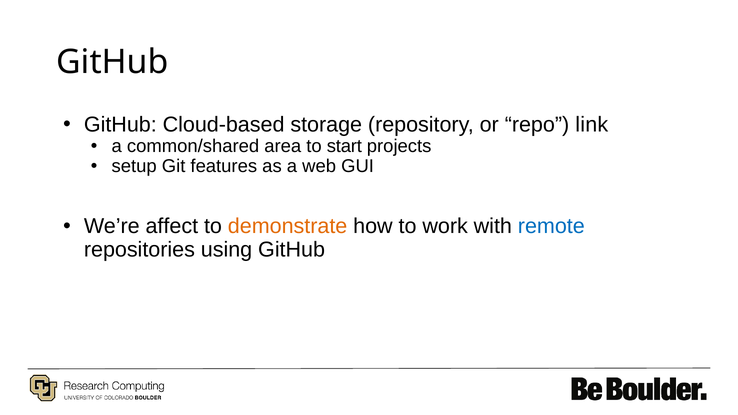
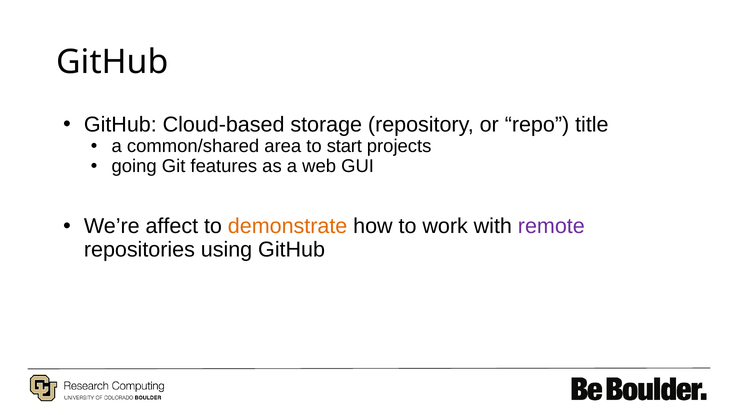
link: link -> title
setup: setup -> going
remote colour: blue -> purple
